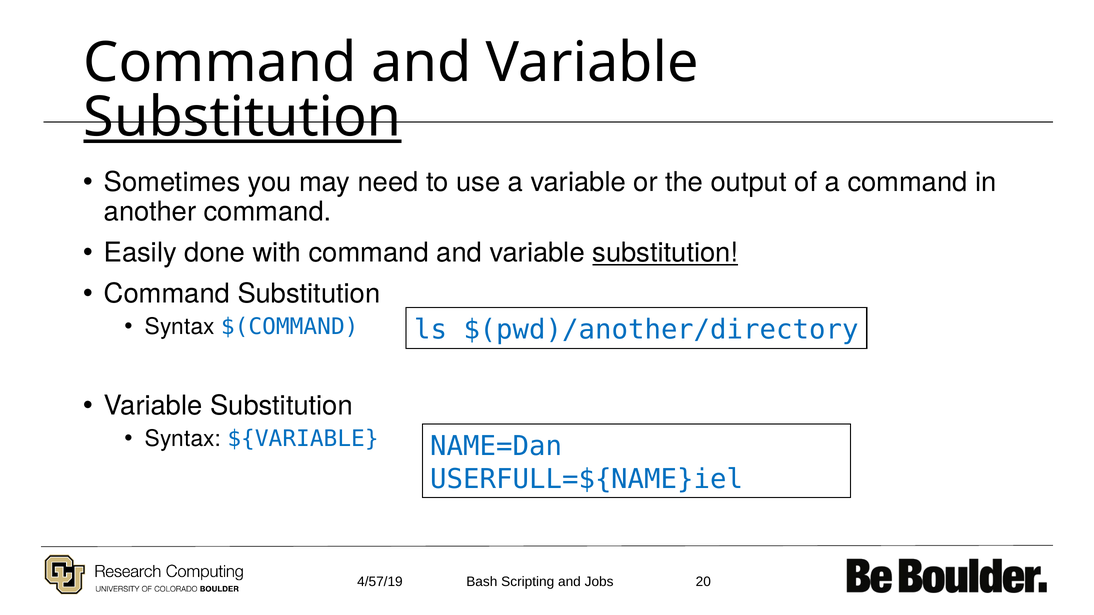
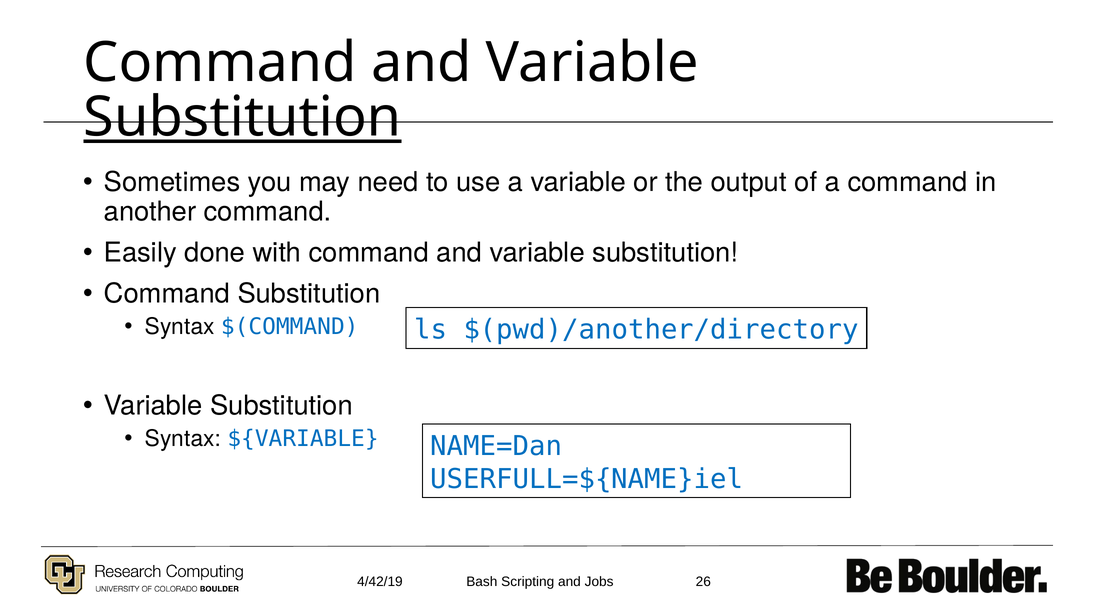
substitution at (665, 253) underline: present -> none
4/57/19: 4/57/19 -> 4/42/19
20: 20 -> 26
